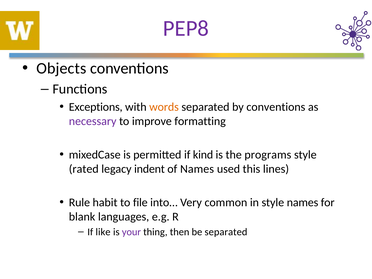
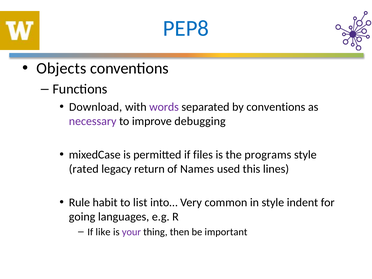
PEP8 colour: purple -> blue
Exceptions: Exceptions -> Download
words colour: orange -> purple
formatting: formatting -> debugging
kind: kind -> files
indent: indent -> return
file: file -> list
style names: names -> indent
blank: blank -> going
be separated: separated -> important
